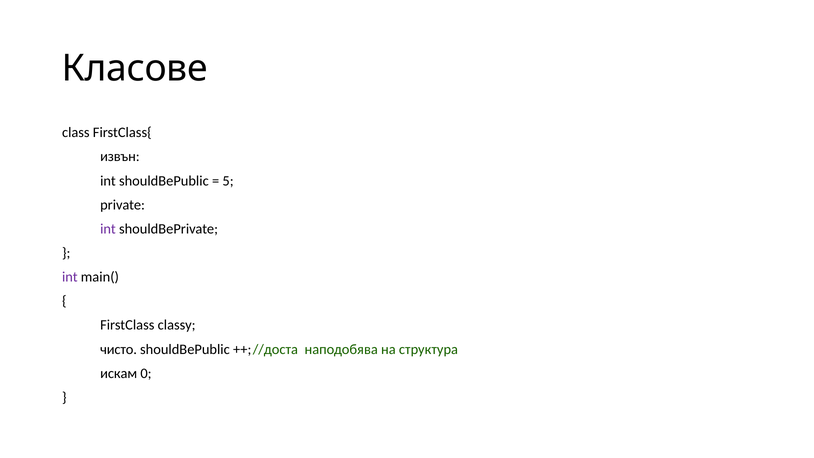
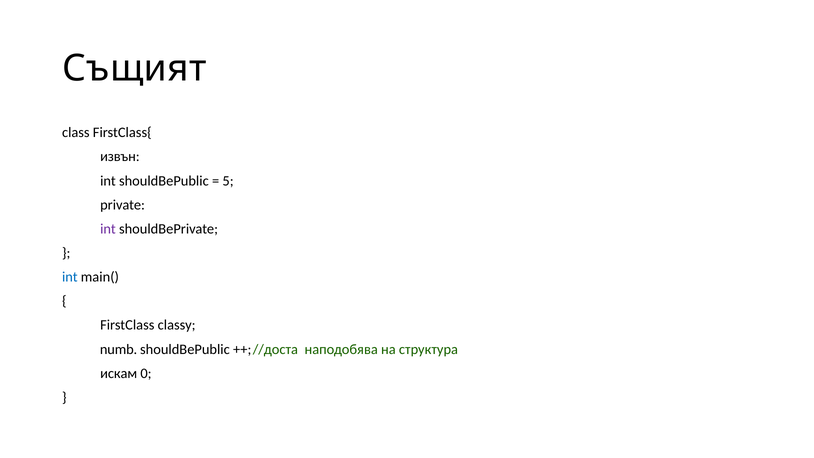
Класове: Класове -> Същият
int at (70, 277) colour: purple -> blue
чисто: чисто -> numb
